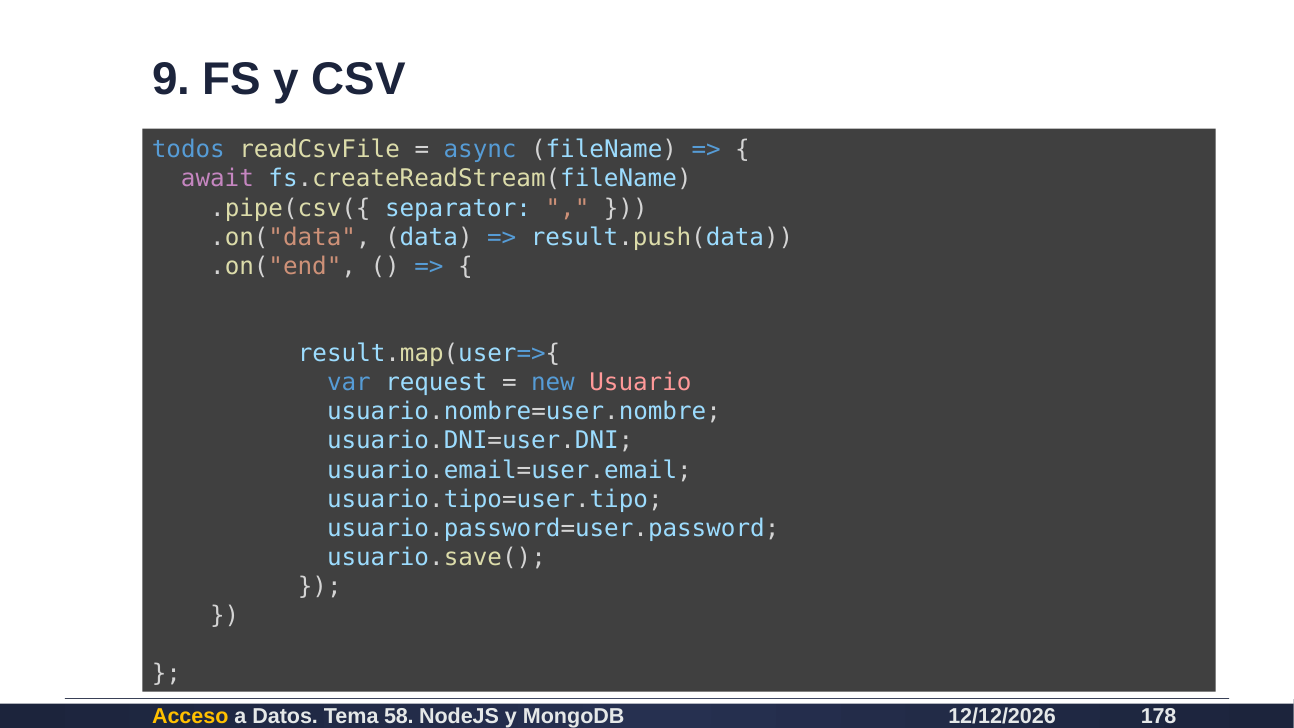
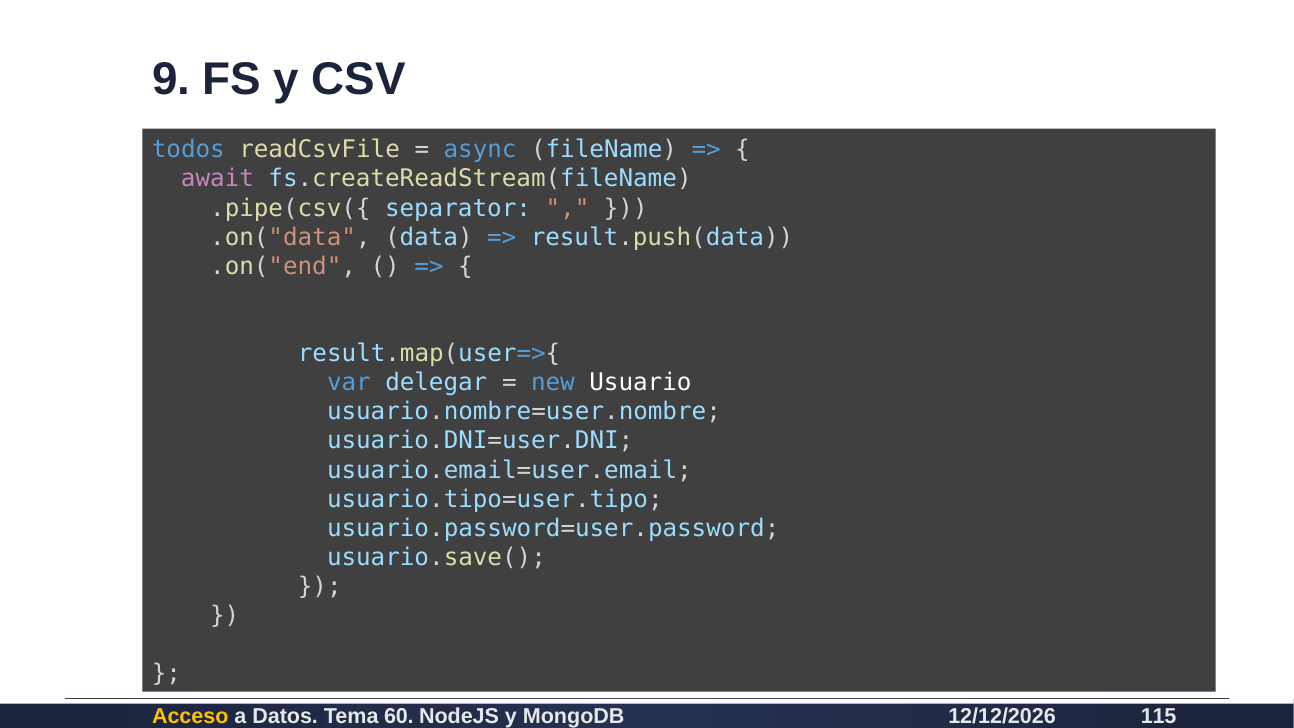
request: request -> delegar
Usuario colour: pink -> white
58: 58 -> 60
178: 178 -> 115
